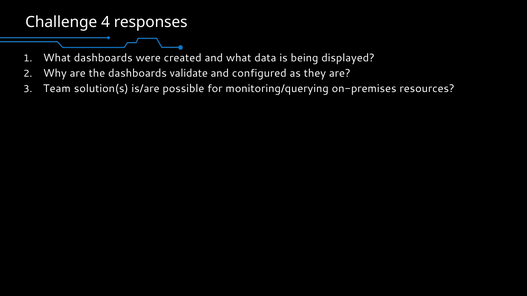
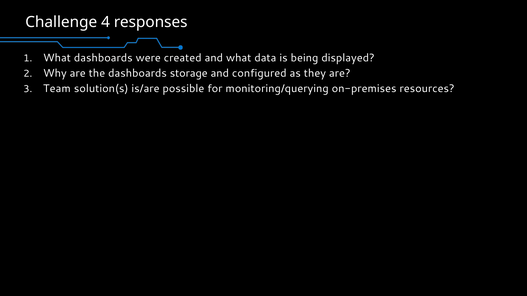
validate: validate -> storage
